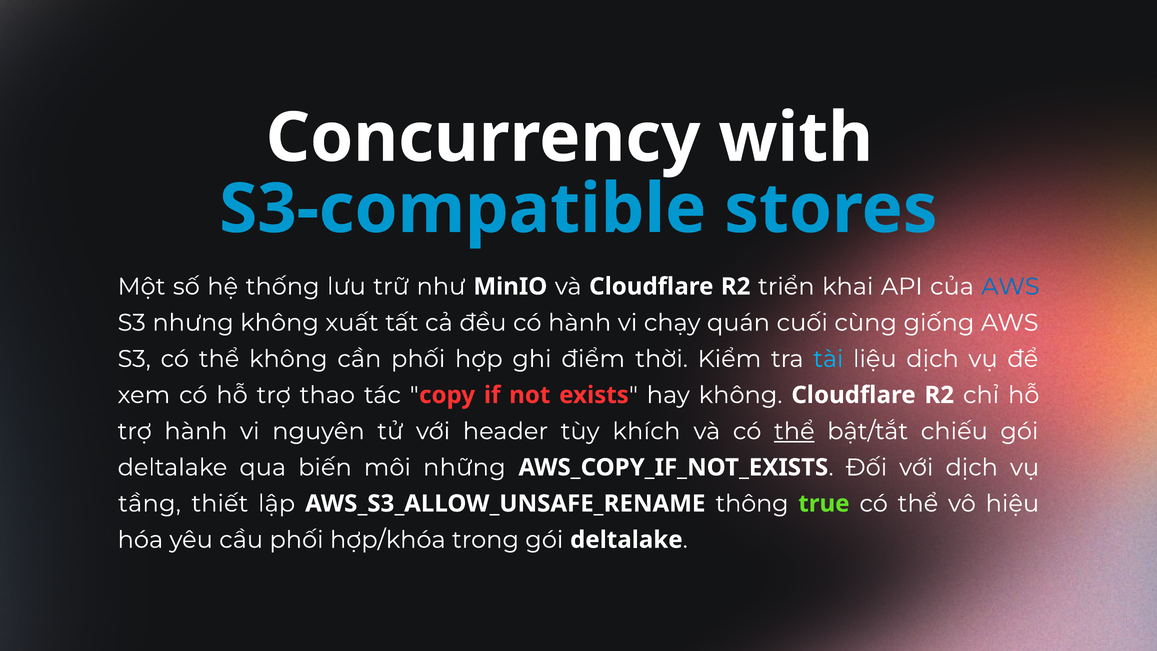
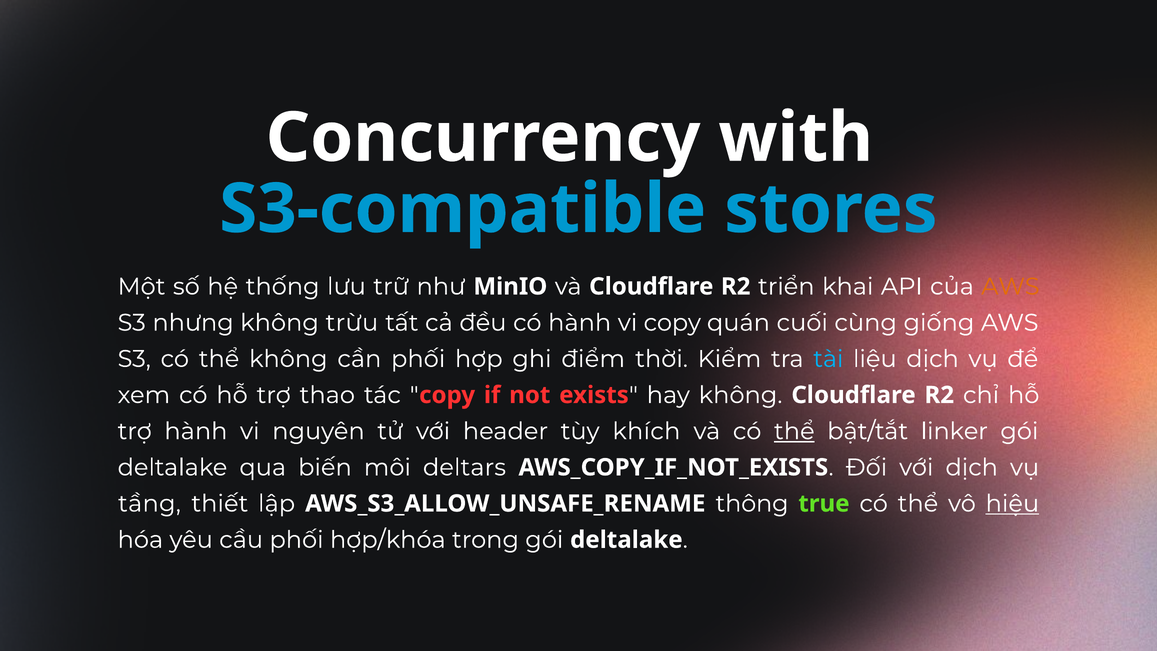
AWS at (1010, 286) colour: blue -> orange
xuất: xuất -> trừu
vi chạy: chạy -> copy
chiếu: chiếu -> linker
những: những -> deltars
hiệu underline: none -> present
